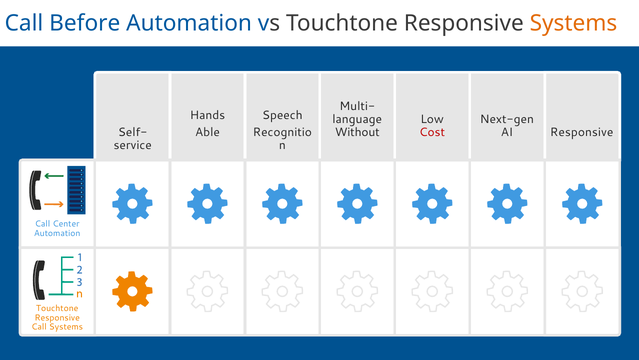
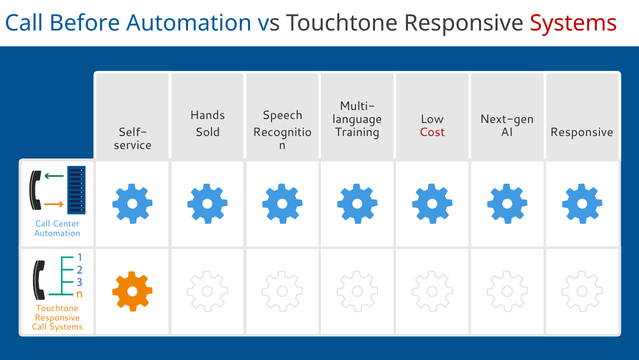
Systems at (573, 23) colour: orange -> red
Without: Without -> Training
Able: Able -> Sold
